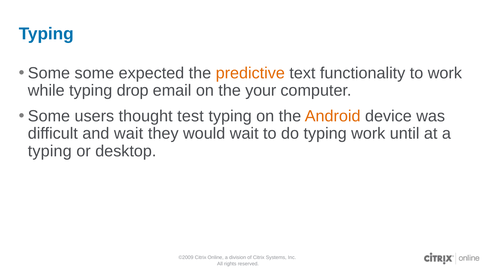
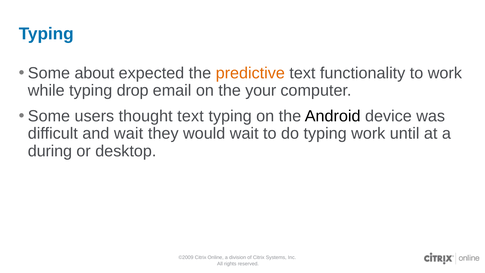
Some some: some -> about
thought test: test -> text
Android colour: orange -> black
typing at (50, 151): typing -> during
